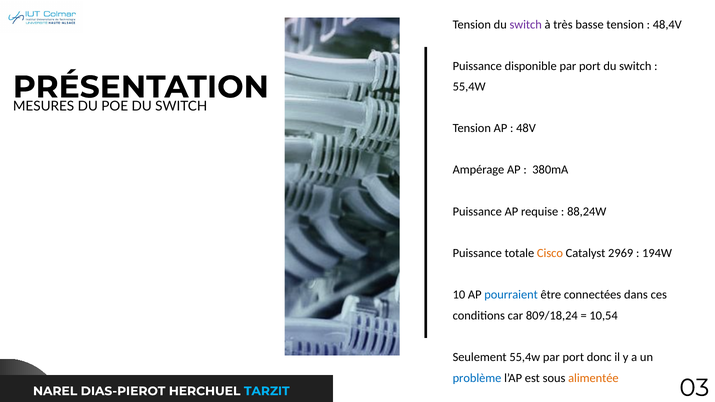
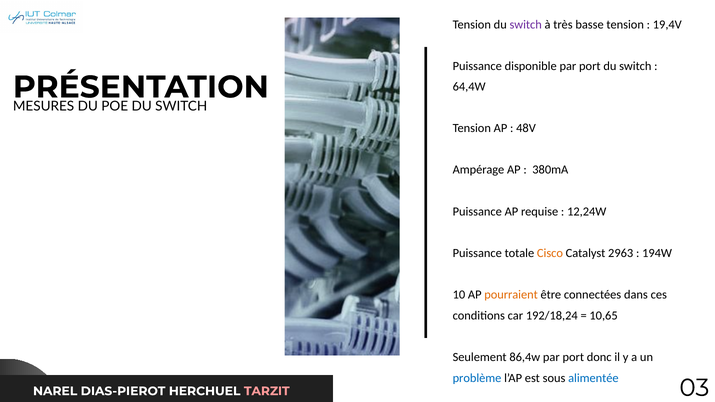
48,4V: 48,4V -> 19,4V
55,4W at (469, 87): 55,4W -> 64,4W
88,24W: 88,24W -> 12,24W
2969: 2969 -> 2963
pourraient colour: blue -> orange
809/18,24: 809/18,24 -> 192/18,24
10,54: 10,54 -> 10,65
Seulement 55,4w: 55,4w -> 86,4w
alimentée colour: orange -> blue
TARZIT colour: light blue -> pink
